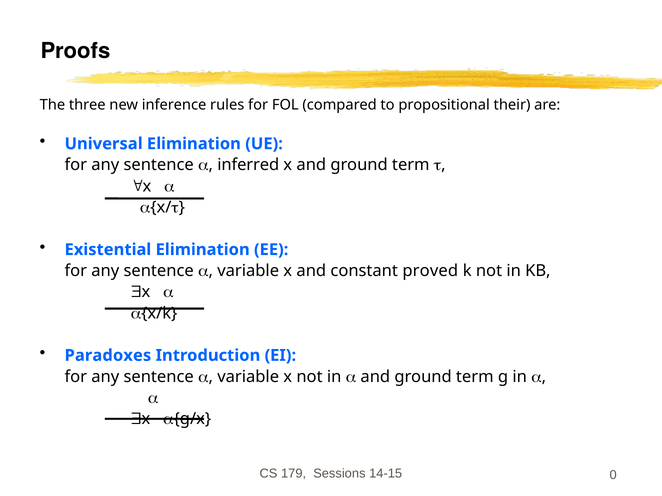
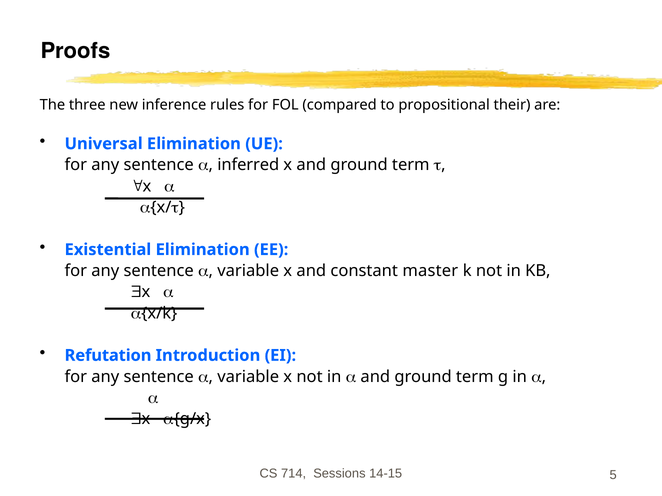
proved: proved -> master
Paradoxes: Paradoxes -> Refutation
179: 179 -> 714
0: 0 -> 5
